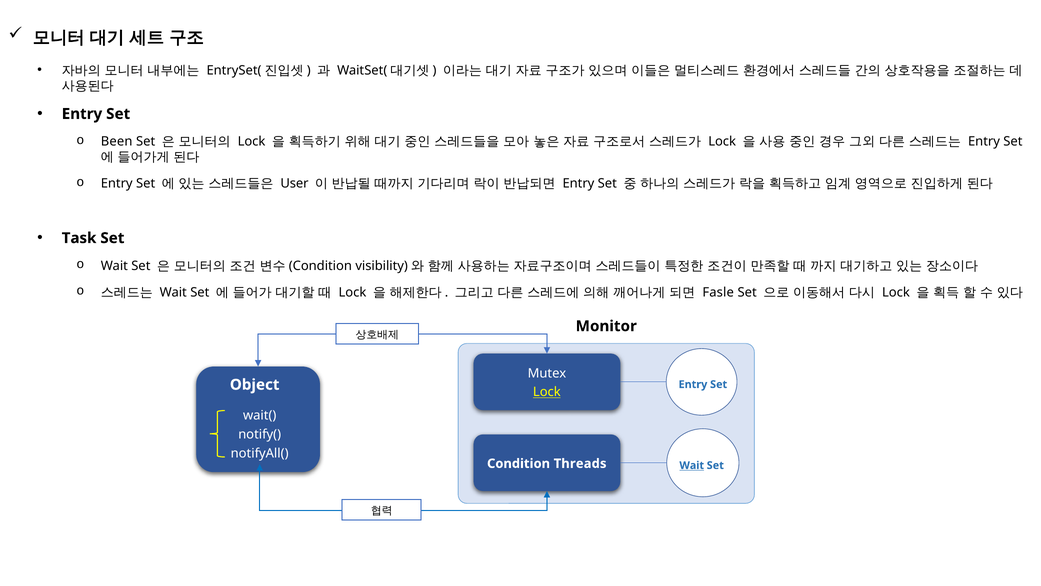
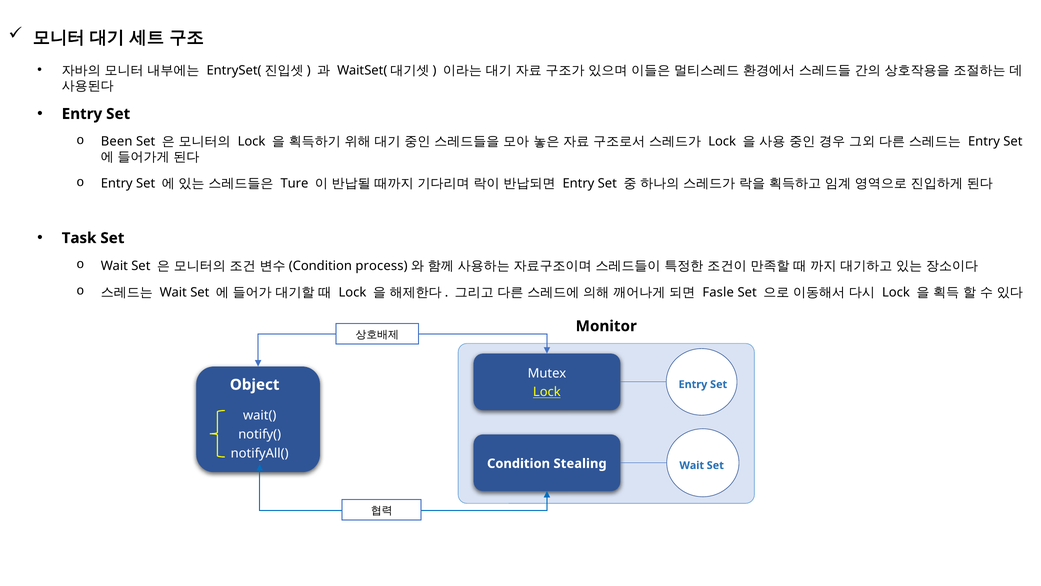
User: User -> Ture
visibility: visibility -> process
Threads: Threads -> Stealing
Wait at (692, 465) underline: present -> none
